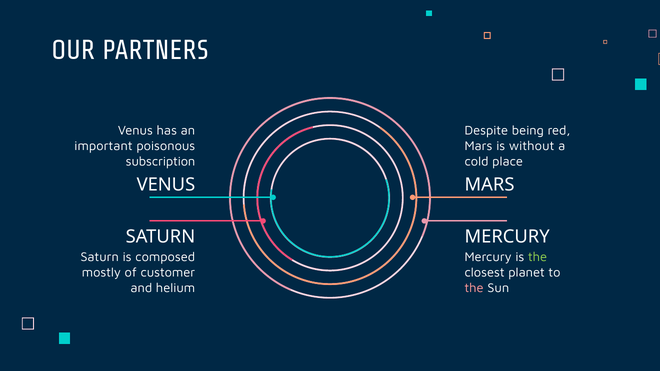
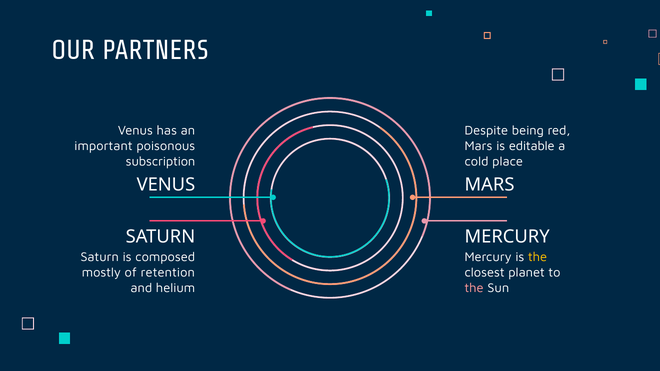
without: without -> editable
the at (538, 257) colour: light green -> yellow
customer: customer -> retention
